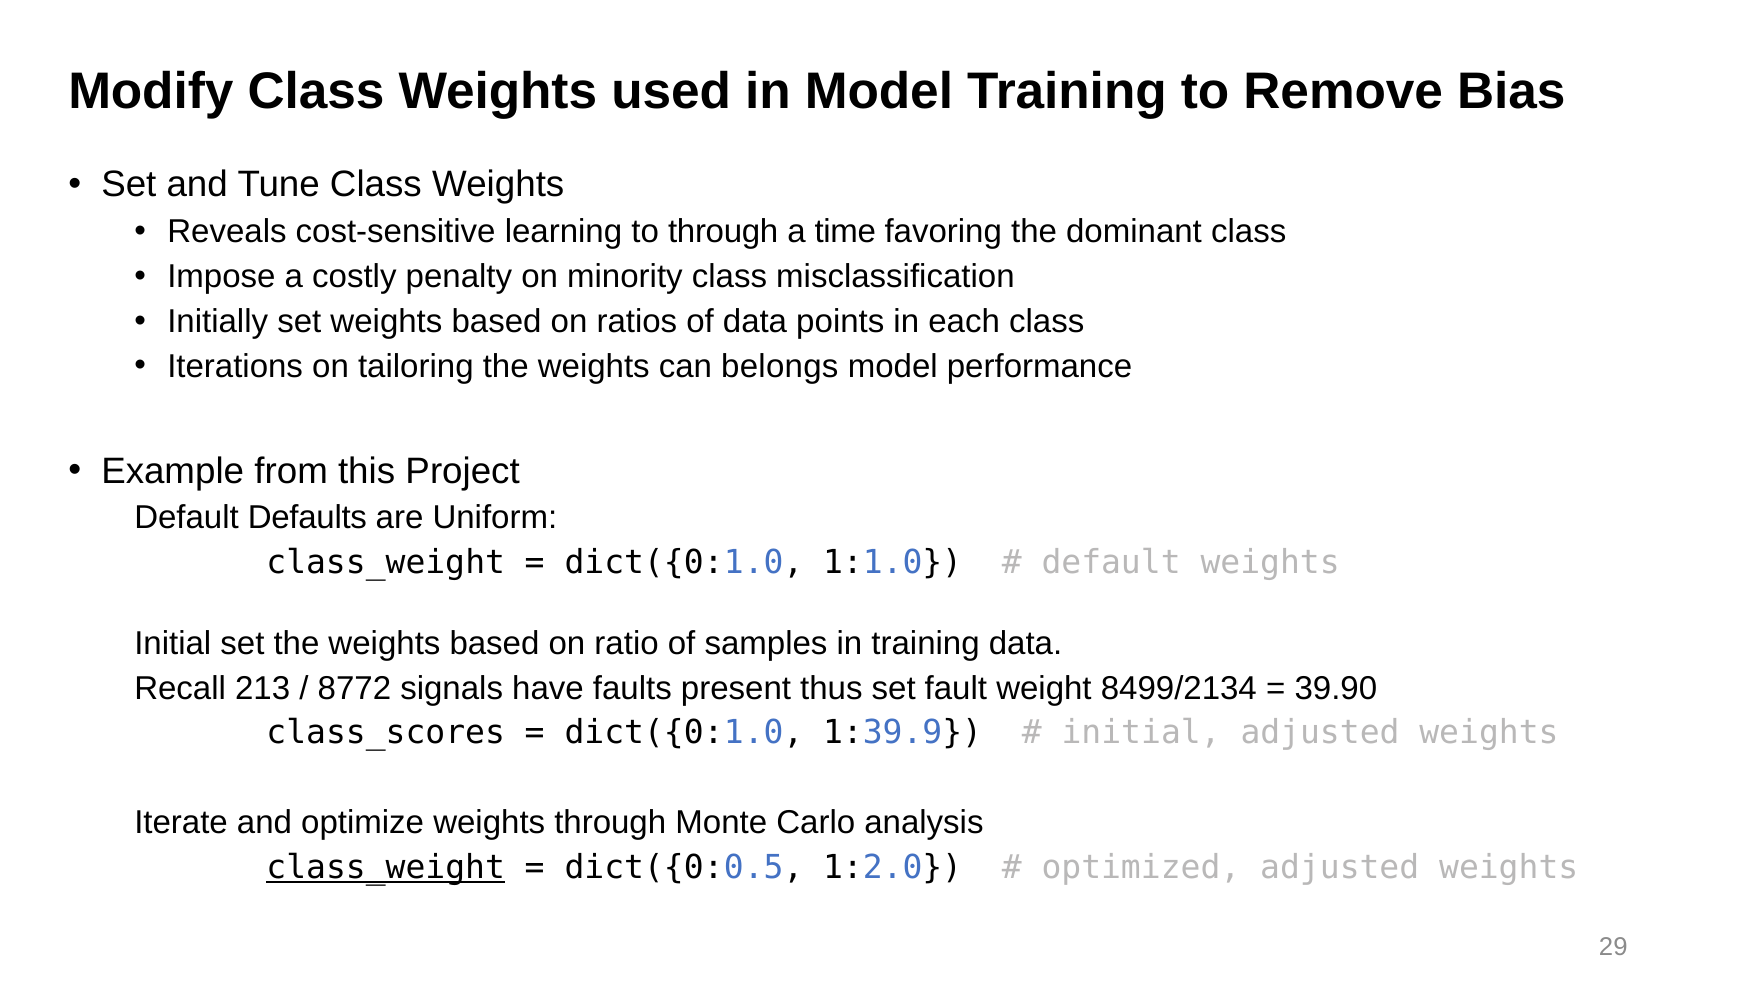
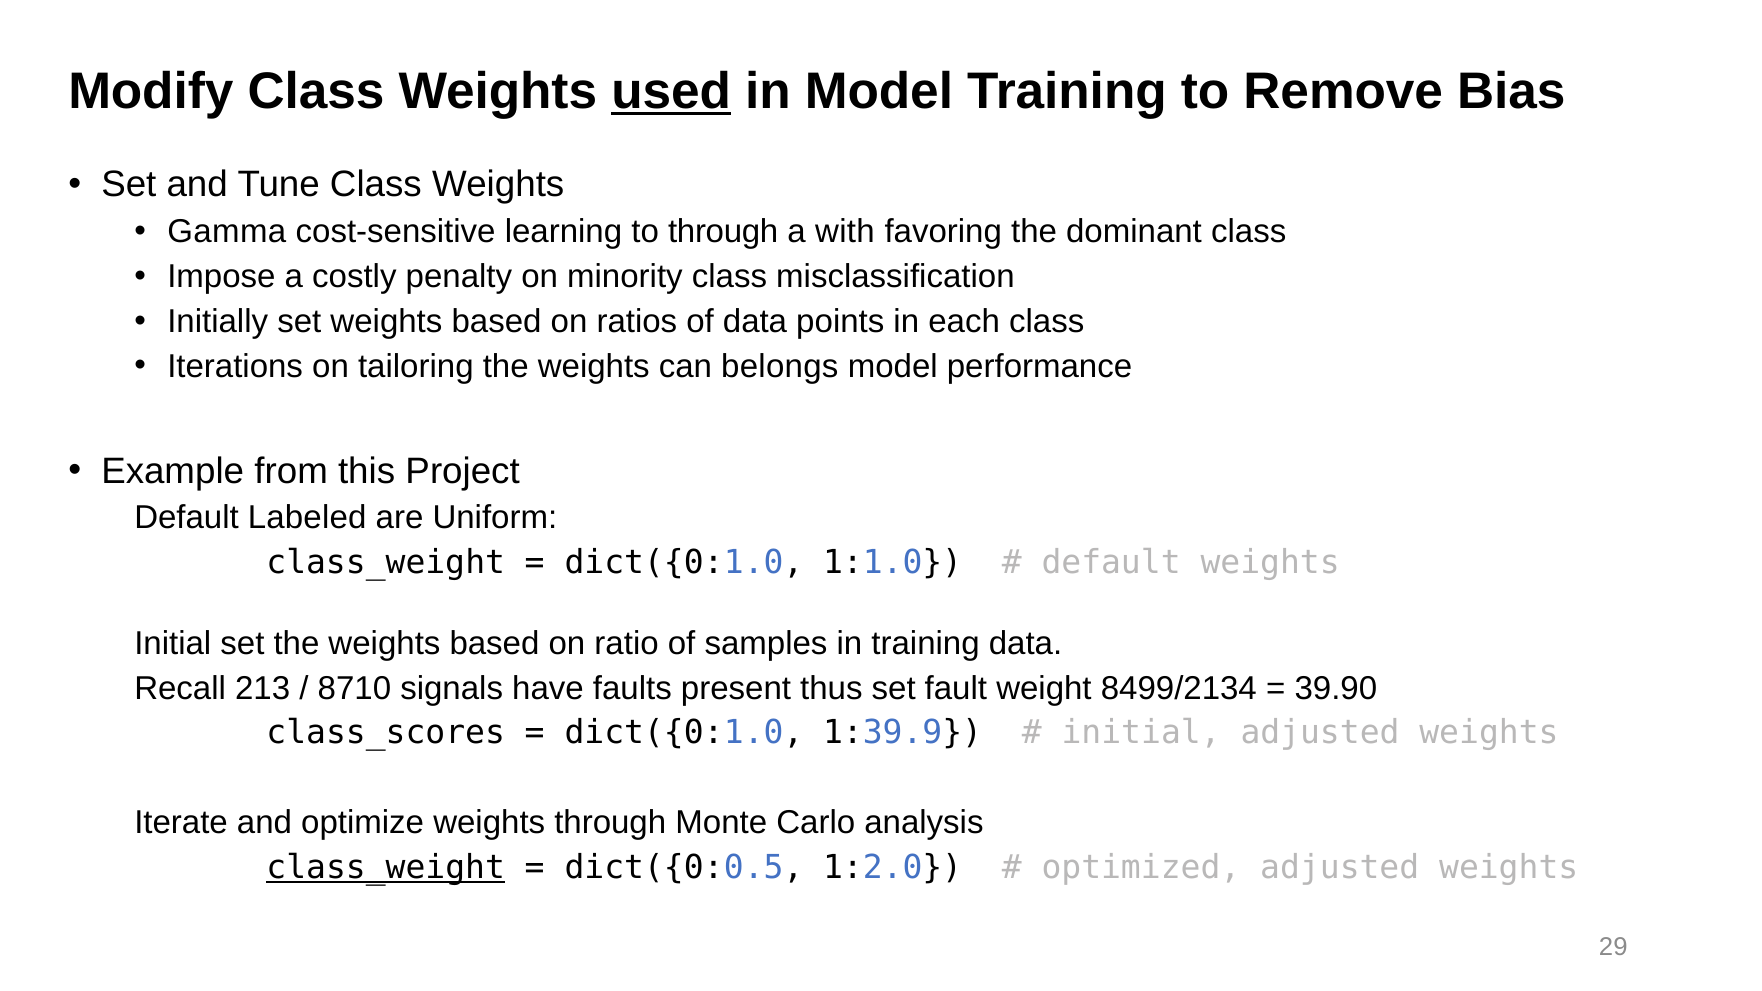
used underline: none -> present
Reveals: Reveals -> Gamma
time: time -> with
Defaults: Defaults -> Labeled
8772: 8772 -> 8710
